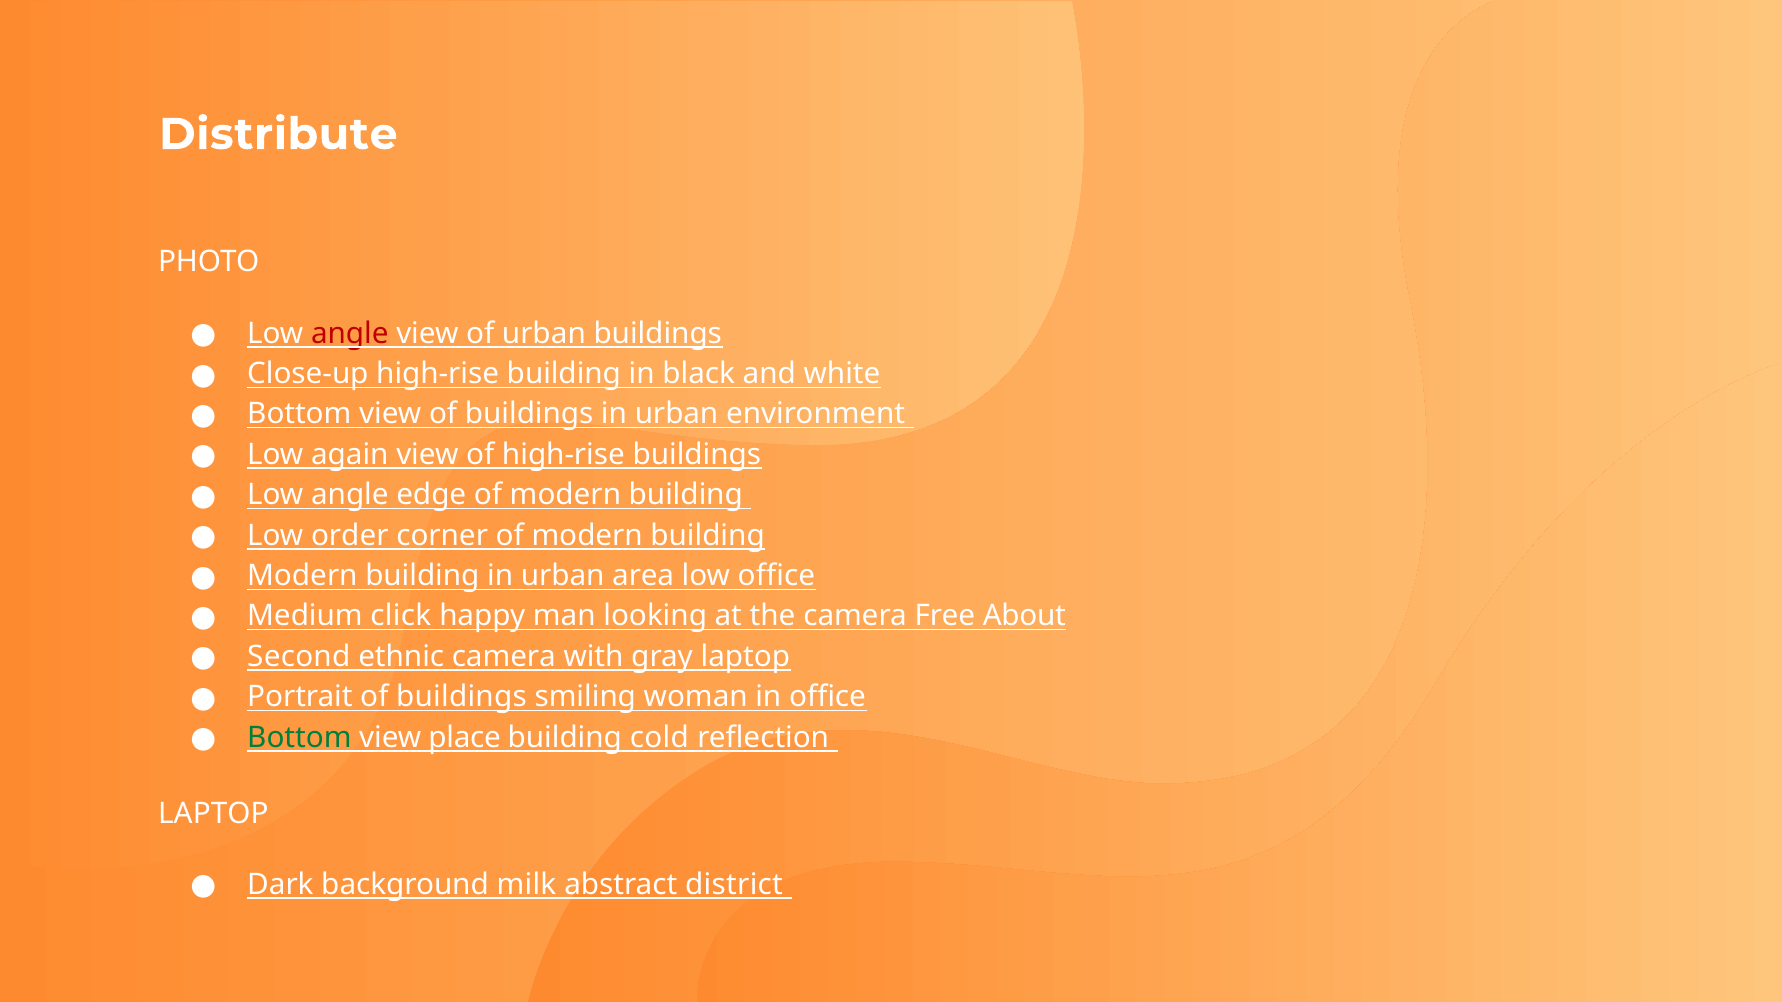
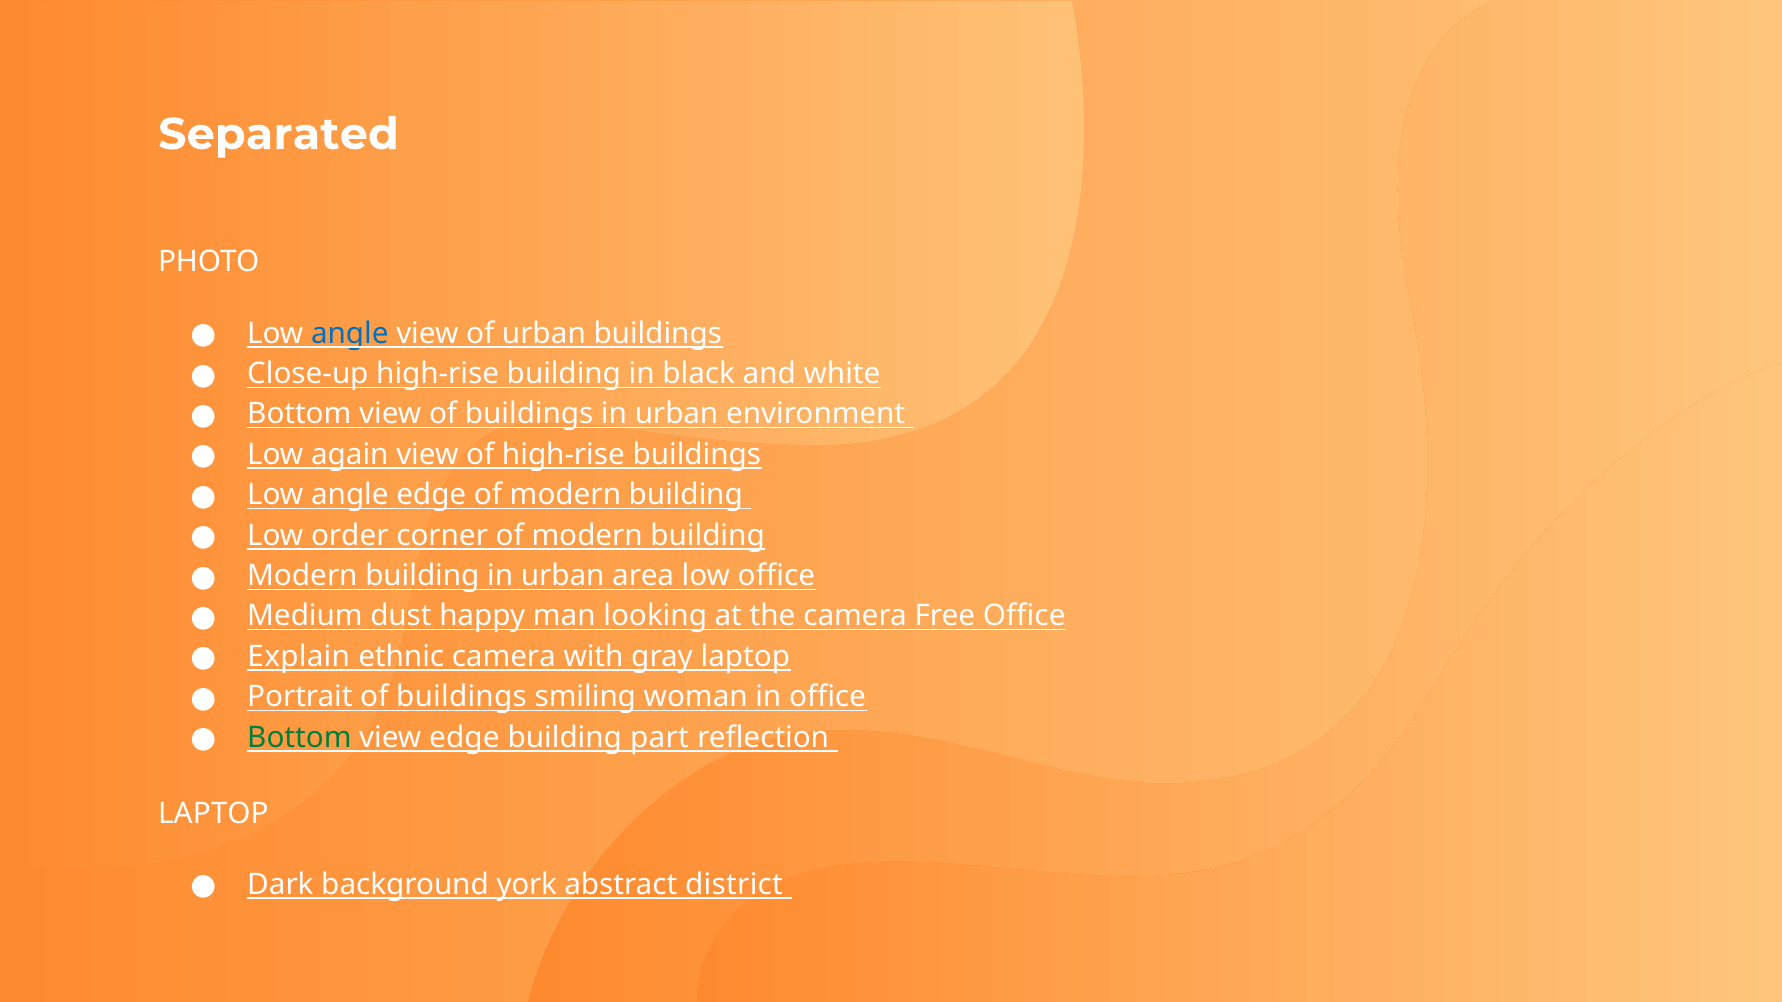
Distribute: Distribute -> Separated
angle at (350, 334) colour: red -> blue
click: click -> dust
Free About: About -> Office
Second: Second -> Explain
view place: place -> edge
cold: cold -> part
milk: milk -> york
